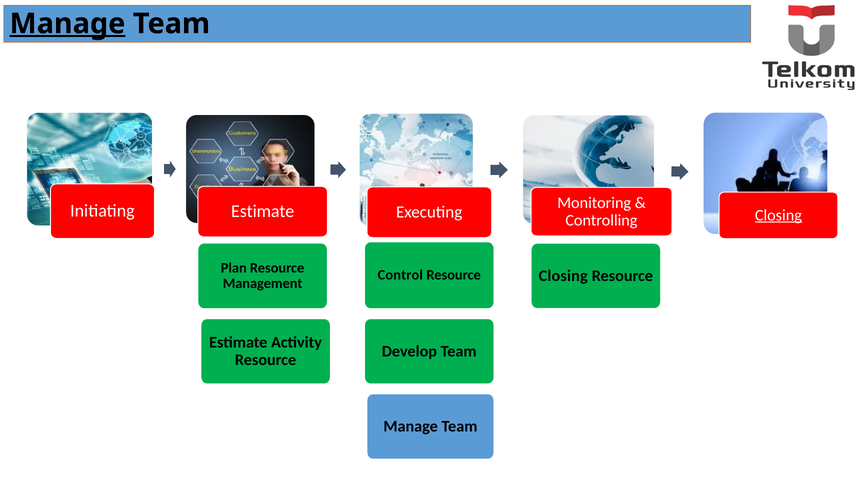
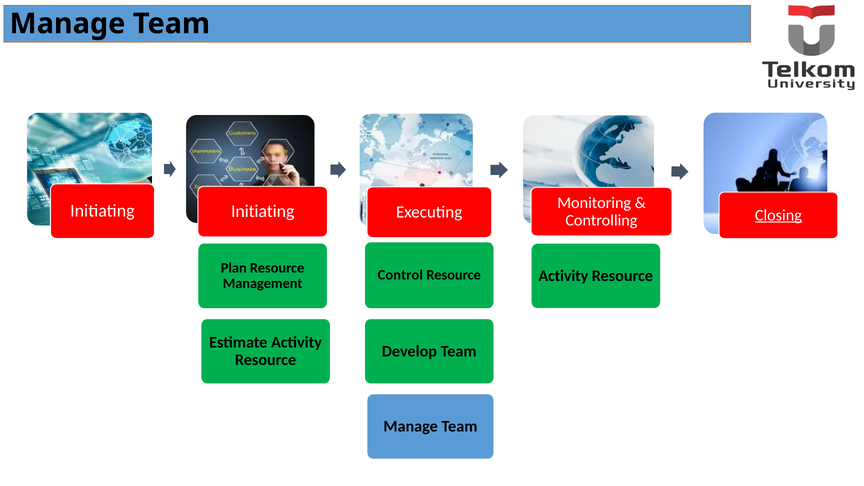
Manage at (67, 24) underline: present -> none
Initiating Estimate: Estimate -> Initiating
Closing at (563, 276): Closing -> Activity
